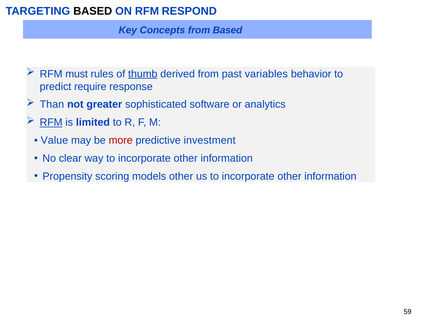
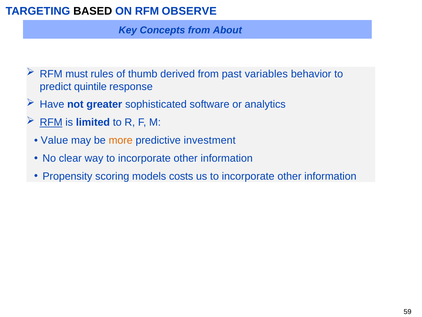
RESPOND: RESPOND -> OBSERVE
from Based: Based -> About
thumb underline: present -> none
require: require -> quintile
Than: Than -> Have
more colour: red -> orange
models other: other -> costs
